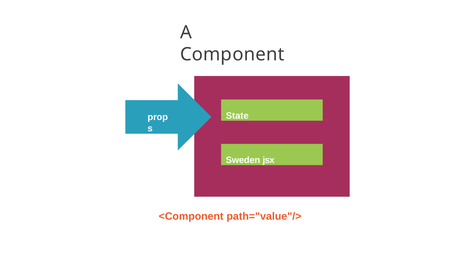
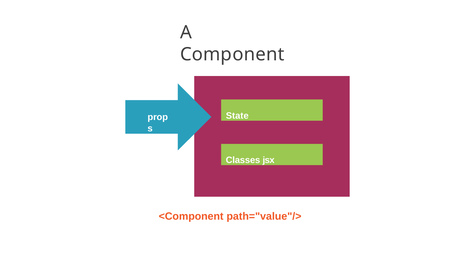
Sweden: Sweden -> Classes
